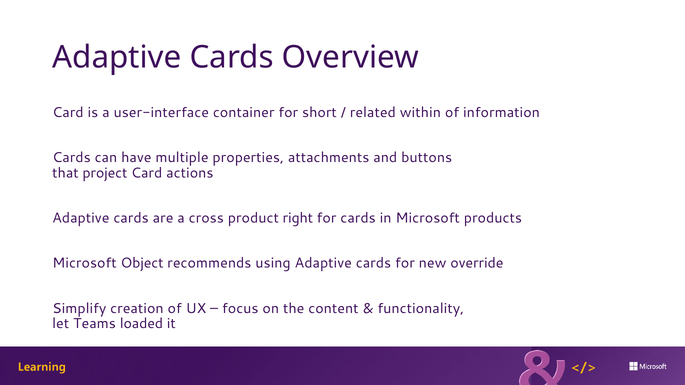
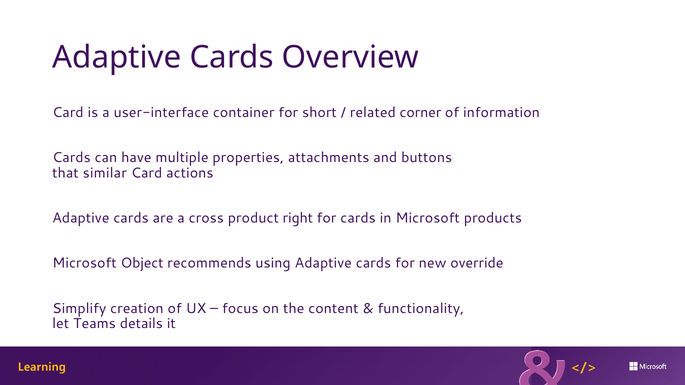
within: within -> corner
project: project -> similar
loaded: loaded -> details
